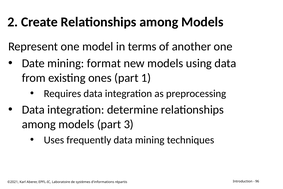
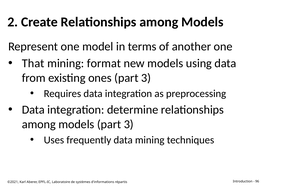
Date: Date -> That
ones part 1: 1 -> 3
